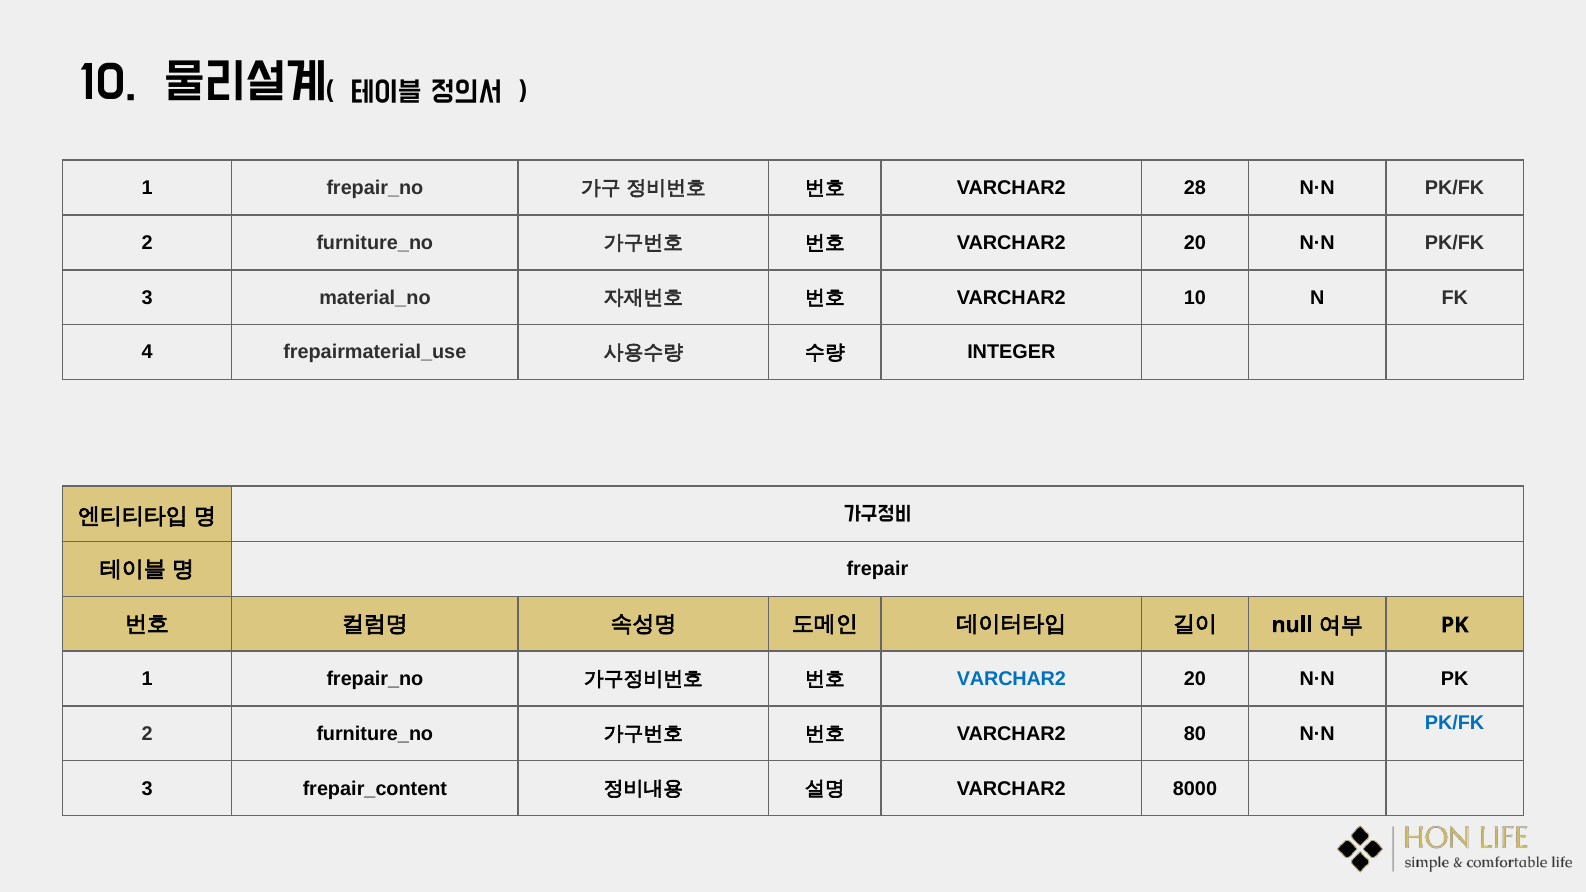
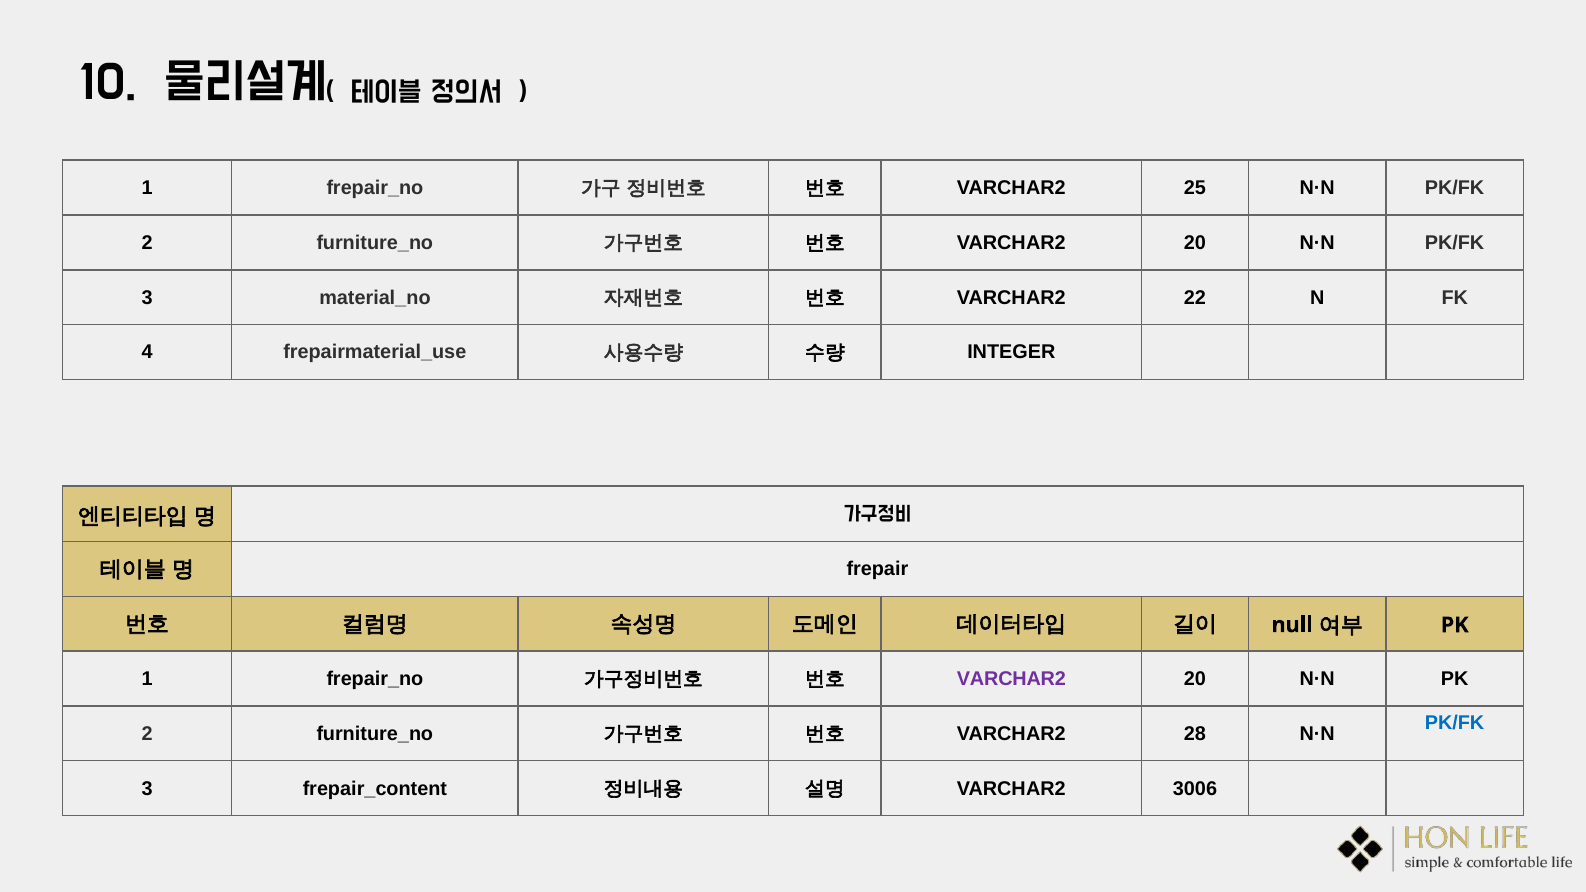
28: 28 -> 25
VARCHAR2 10: 10 -> 22
VARCHAR2 at (1011, 679) colour: blue -> purple
80: 80 -> 28
8000: 8000 -> 3006
